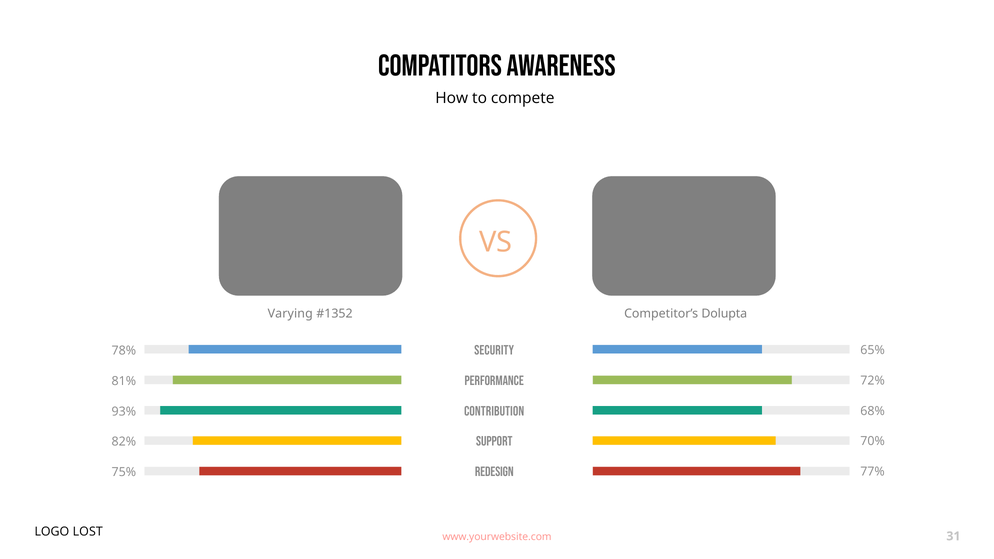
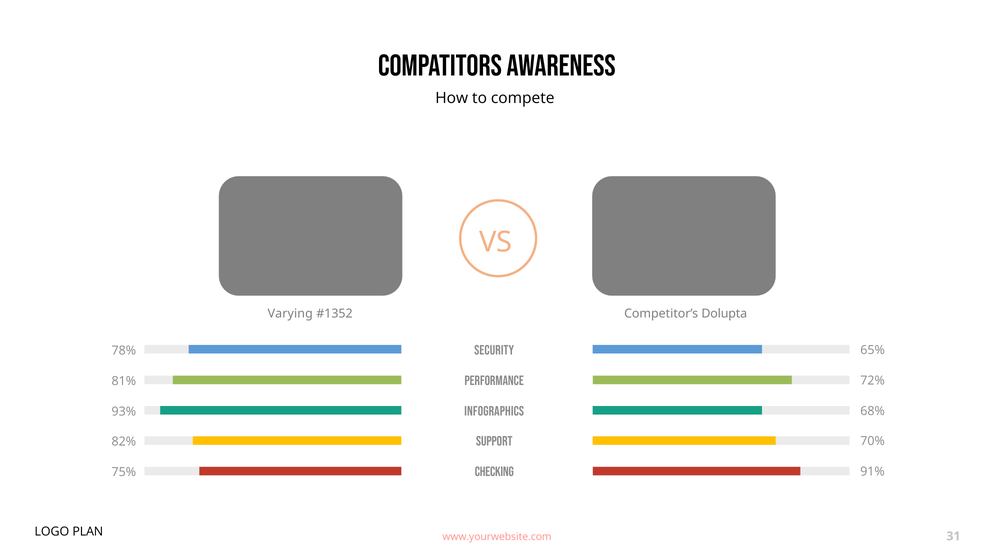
Contribution: Contribution -> Infographics
77%: 77% -> 91%
Redesign: Redesign -> Checking
LOST: LOST -> PLAN
